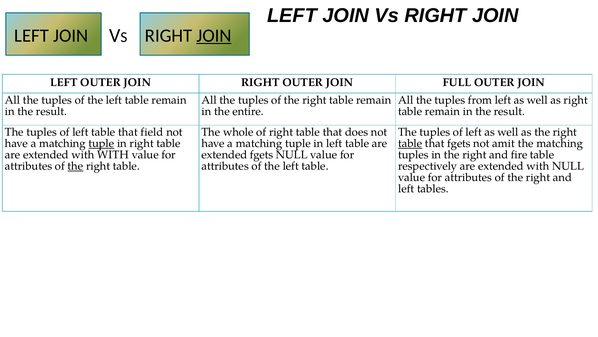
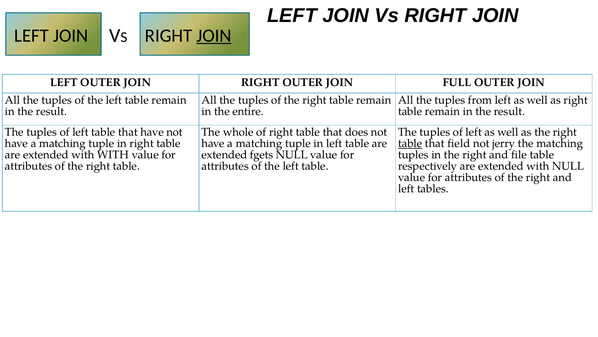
that field: field -> have
tuple at (101, 143) underline: present -> none
that fgets: fgets -> field
amit: amit -> jerry
fire: fire -> file
the at (75, 166) underline: present -> none
